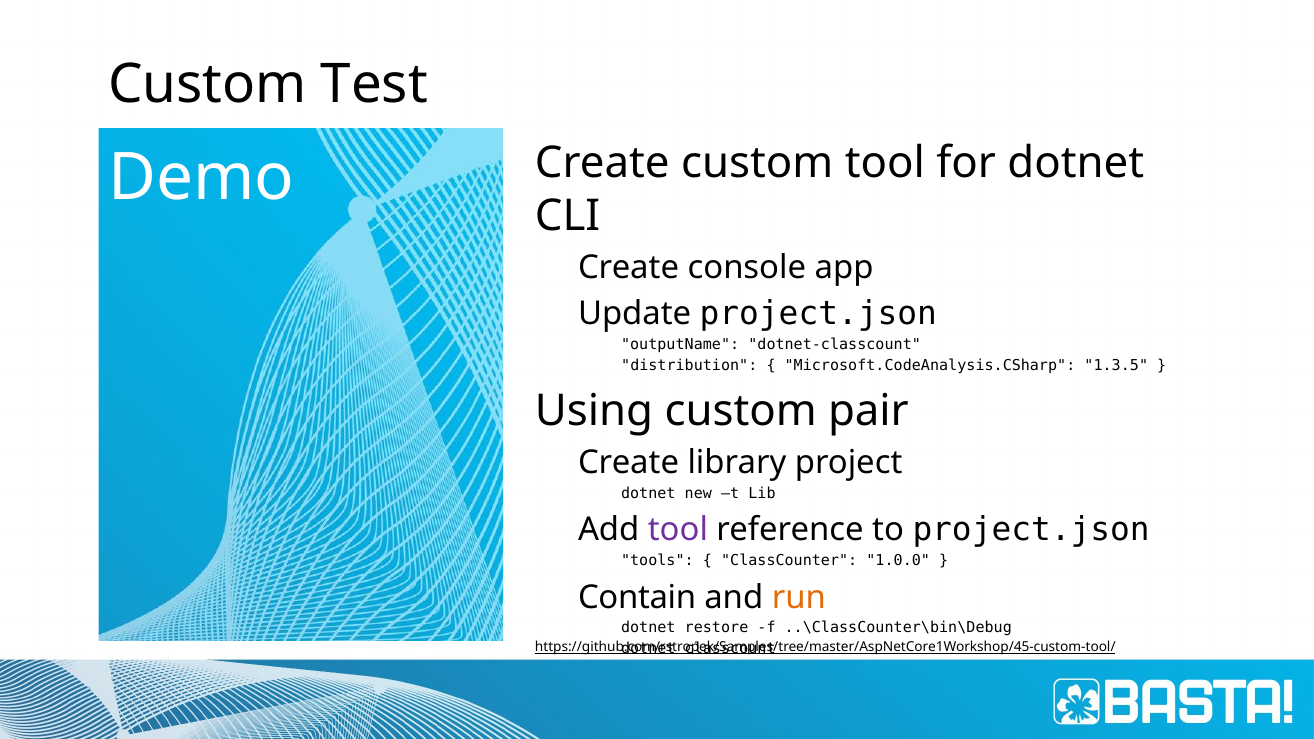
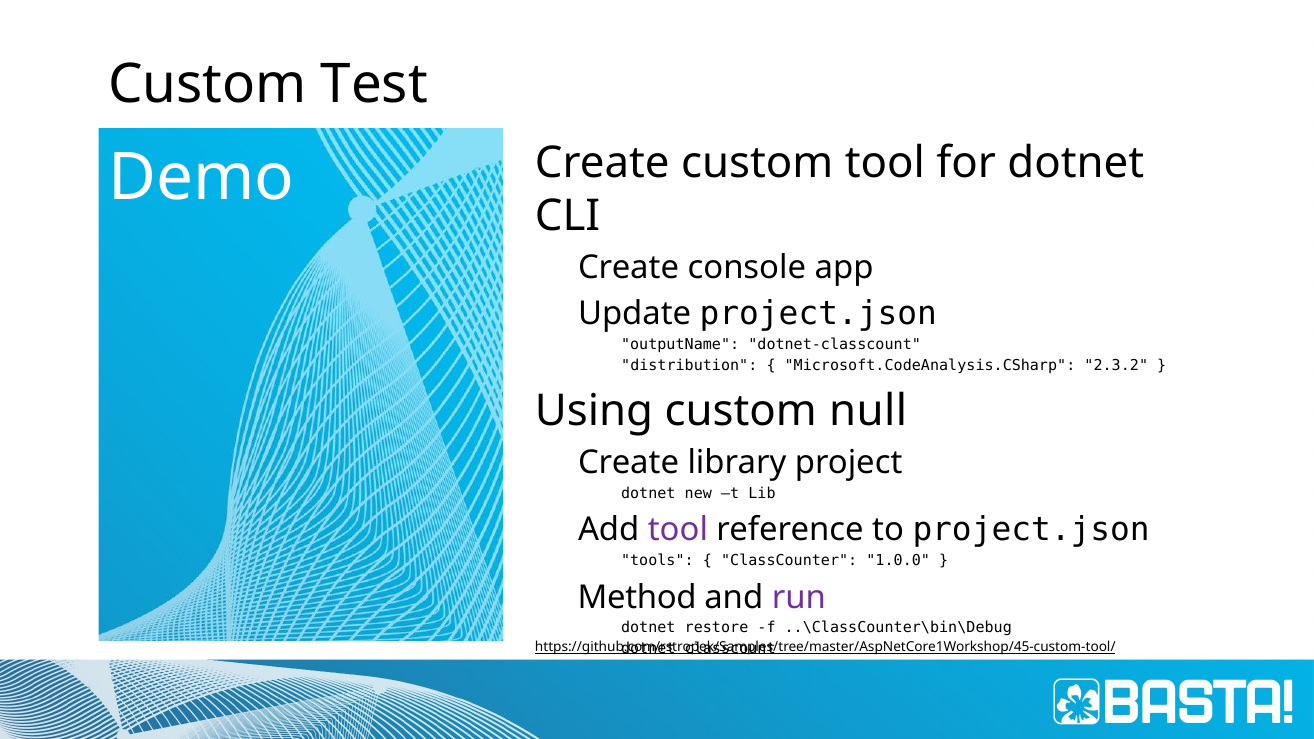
1.3.5: 1.3.5 -> 2.3.2
pair: pair -> null
Contain: Contain -> Method
run colour: orange -> purple
